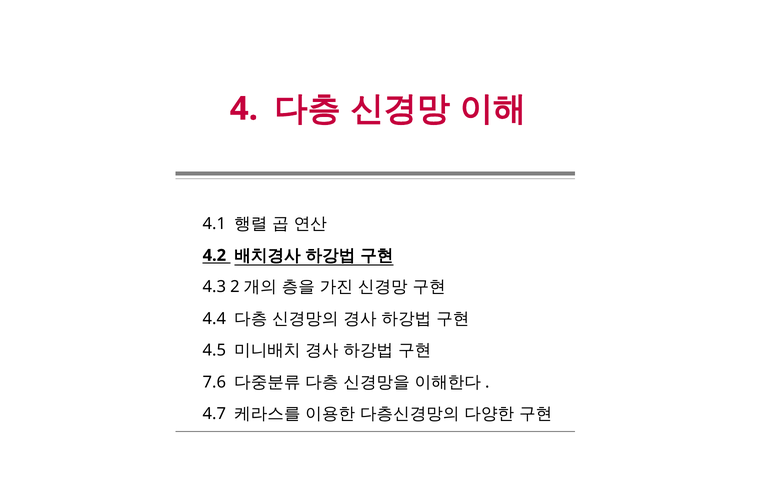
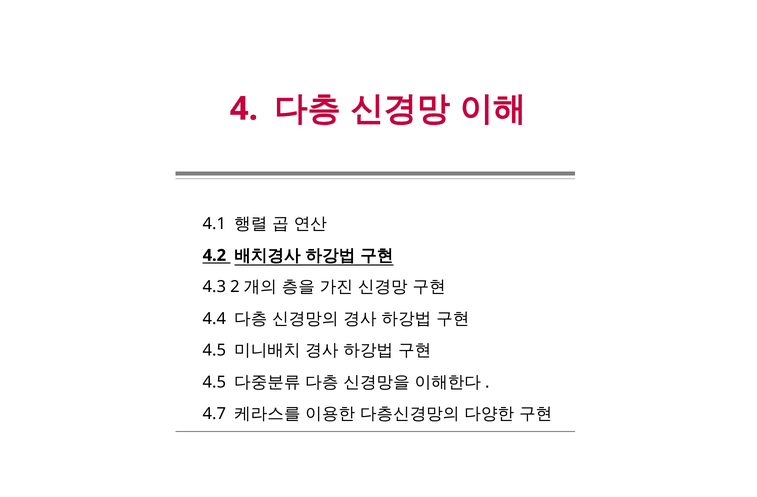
7.6 at (214, 382): 7.6 -> 4.5
